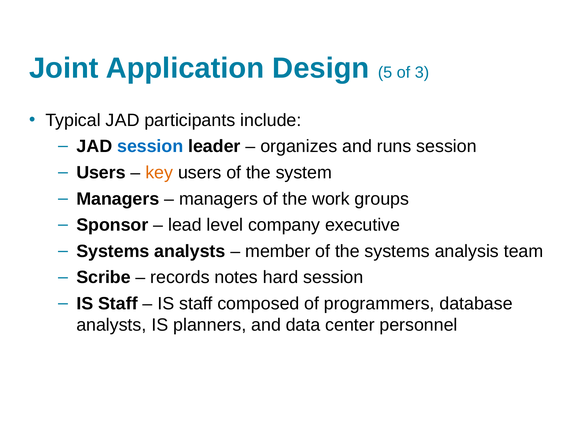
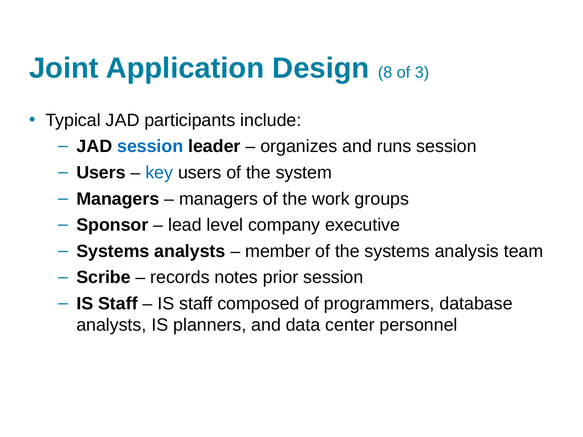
5: 5 -> 8
key colour: orange -> blue
hard: hard -> prior
